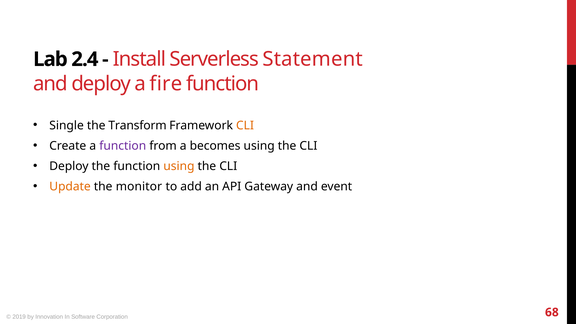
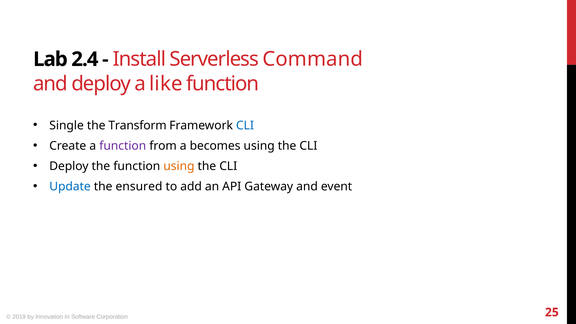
Statement: Statement -> Command
fire: fire -> like
CLI at (245, 125) colour: orange -> blue
Update colour: orange -> blue
monitor: monitor -> ensured
68: 68 -> 25
